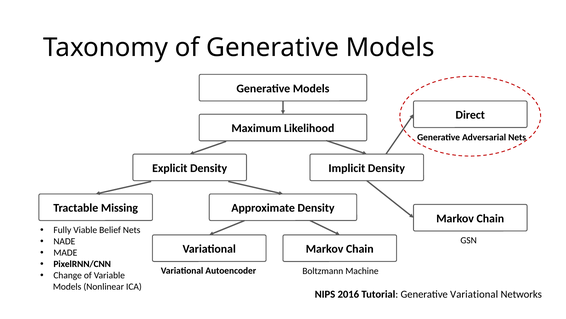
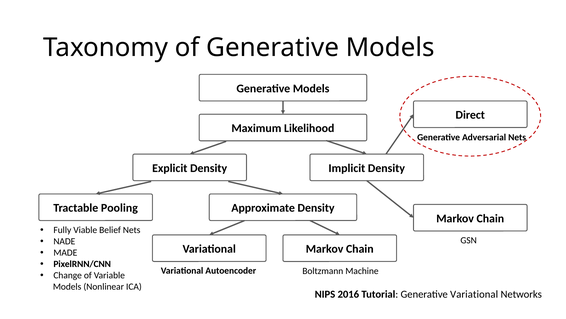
Missing: Missing -> Pooling
